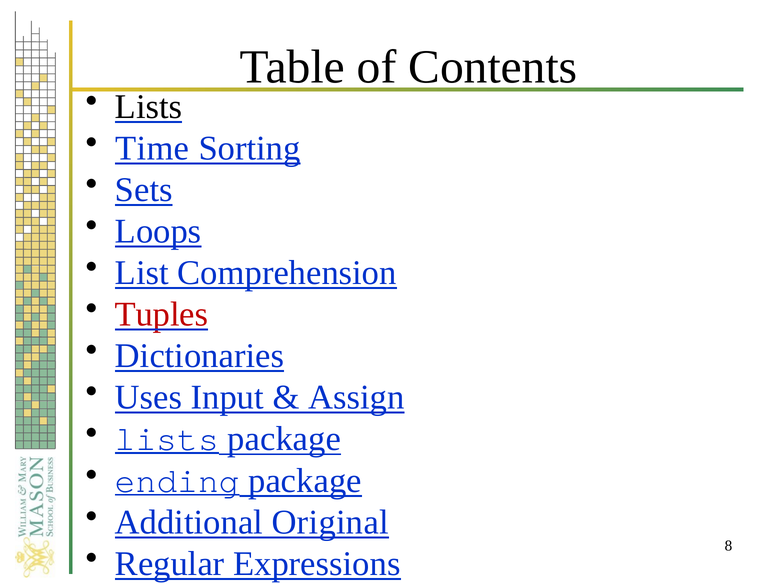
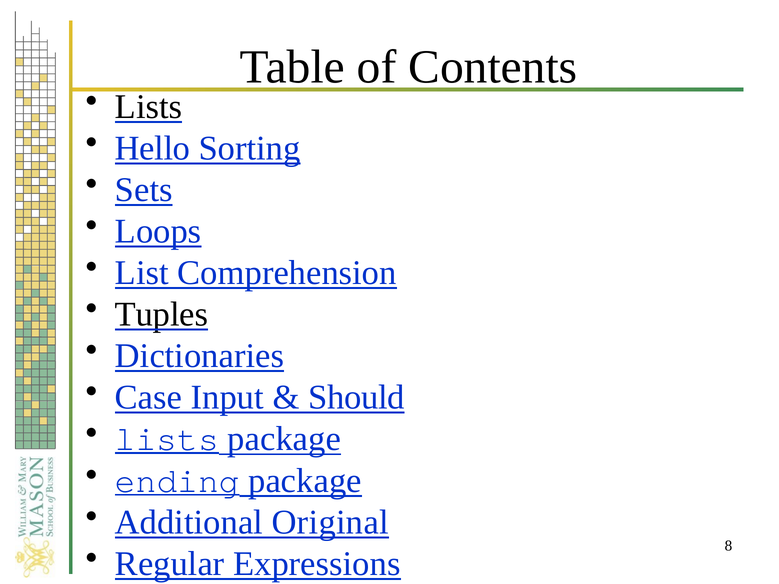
Time: Time -> Hello
Tuples colour: red -> black
Uses: Uses -> Case
Assign: Assign -> Should
